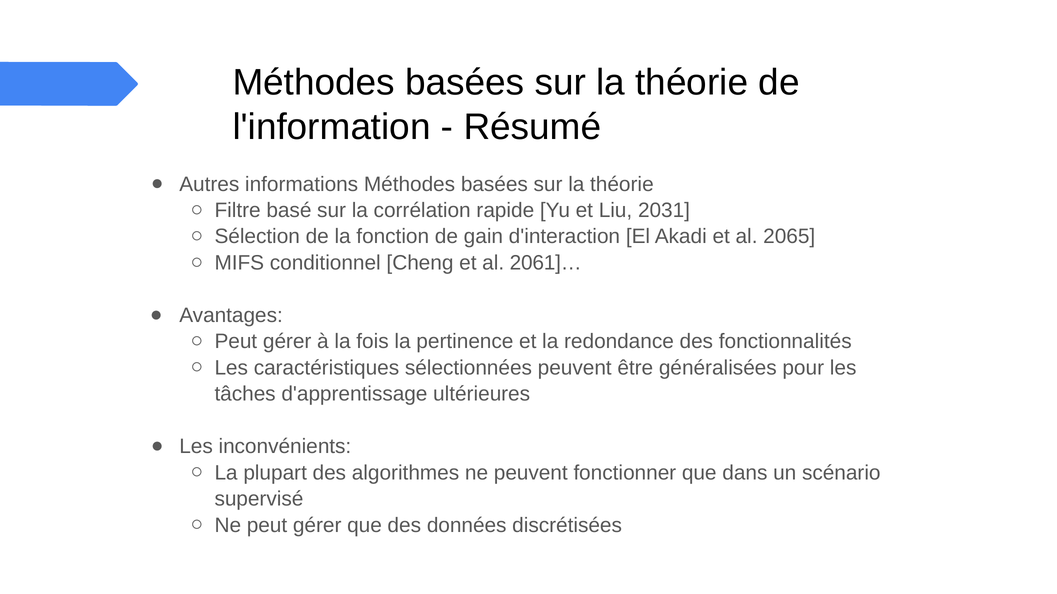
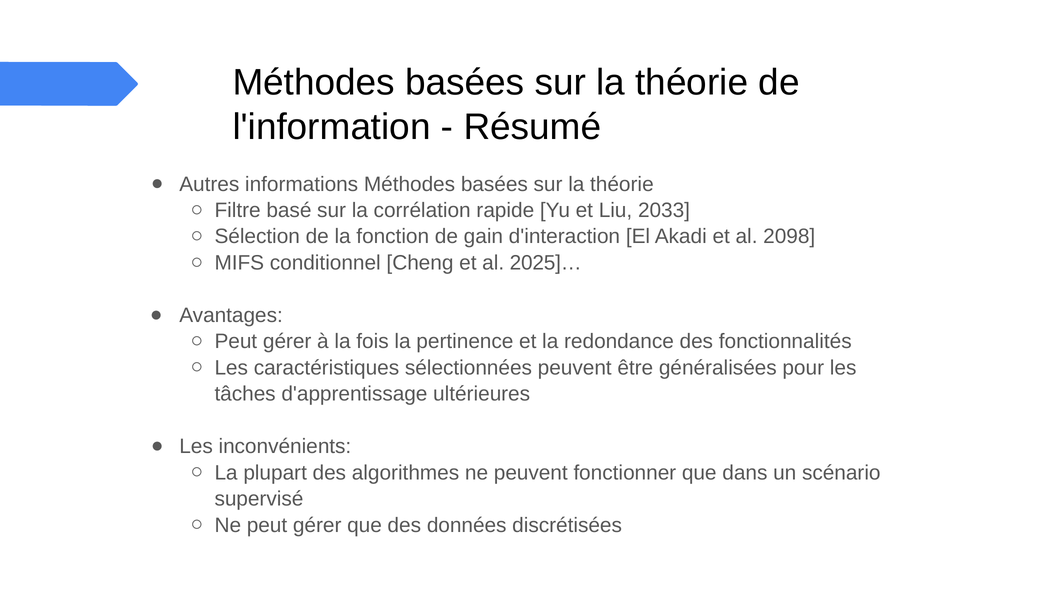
2031: 2031 -> 2033
2065: 2065 -> 2098
2061]…: 2061]… -> 2025]…
